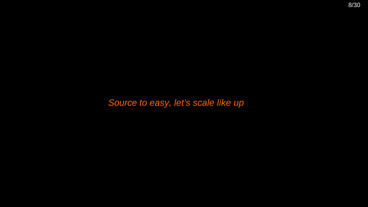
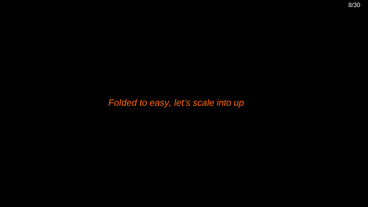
Source: Source -> Folded
like: like -> into
